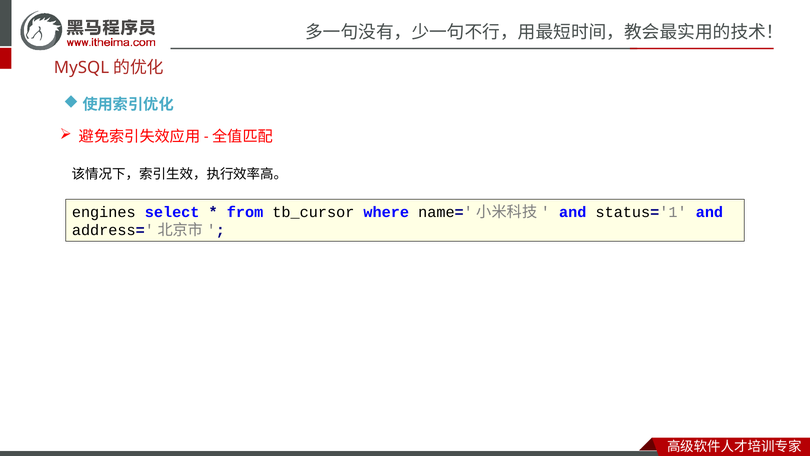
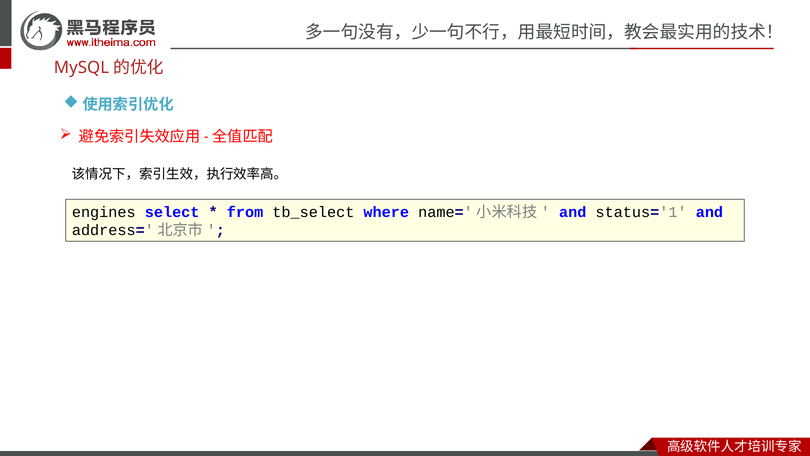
tb_cursor: tb_cursor -> tb_select
